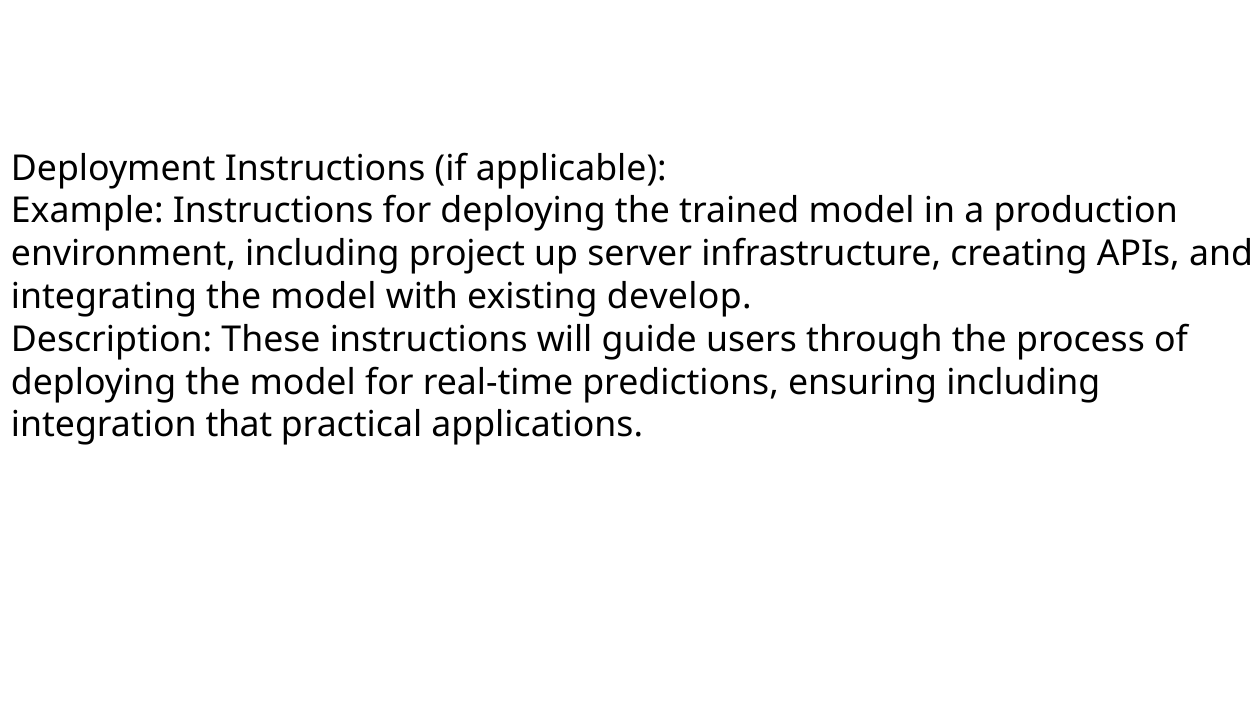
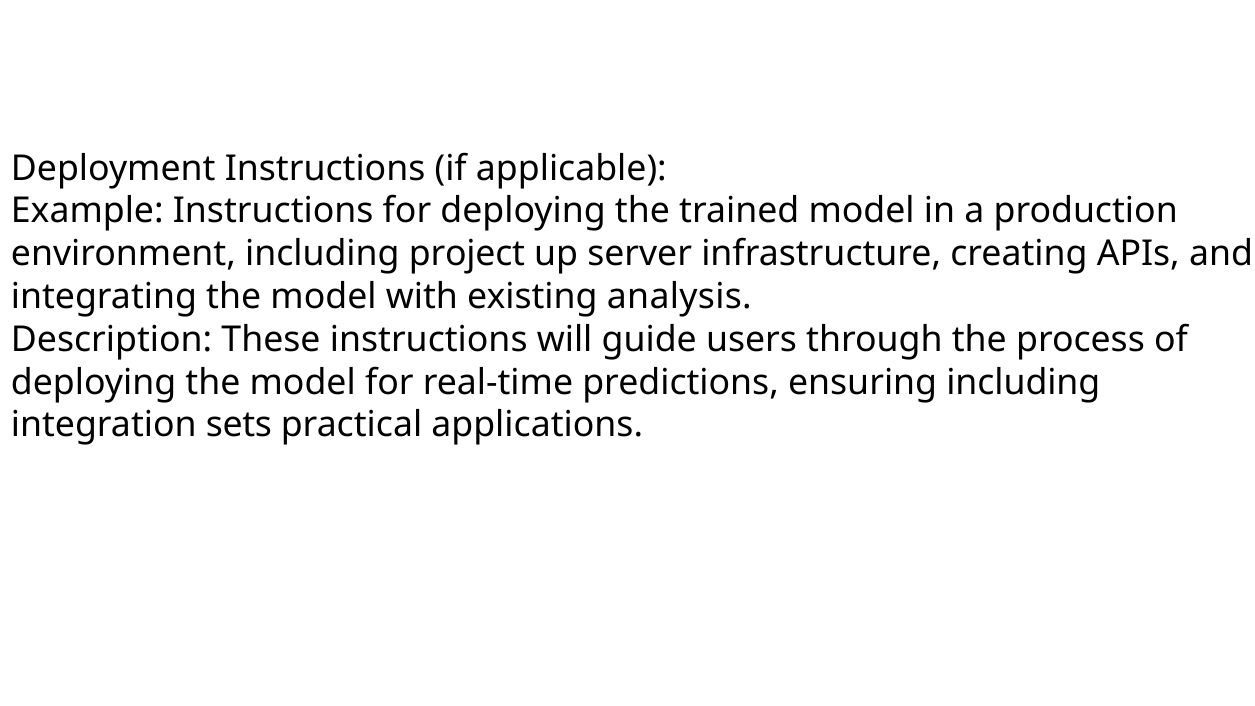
develop: develop -> analysis
that: that -> sets
